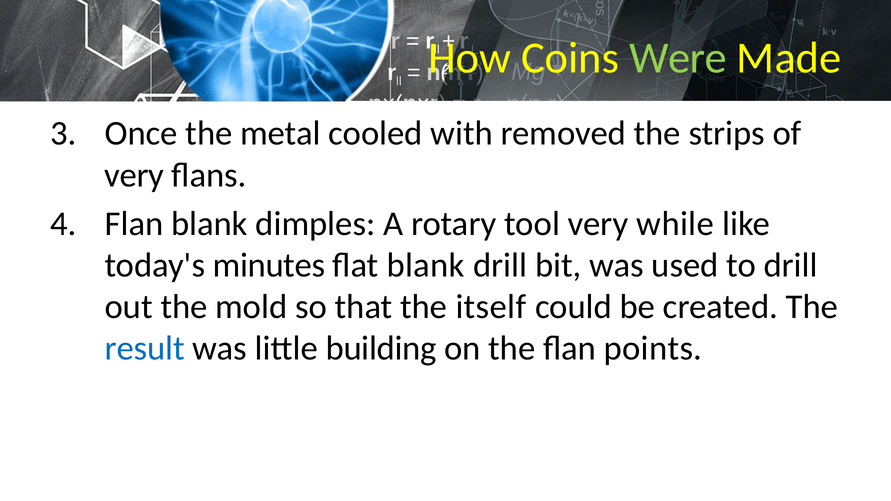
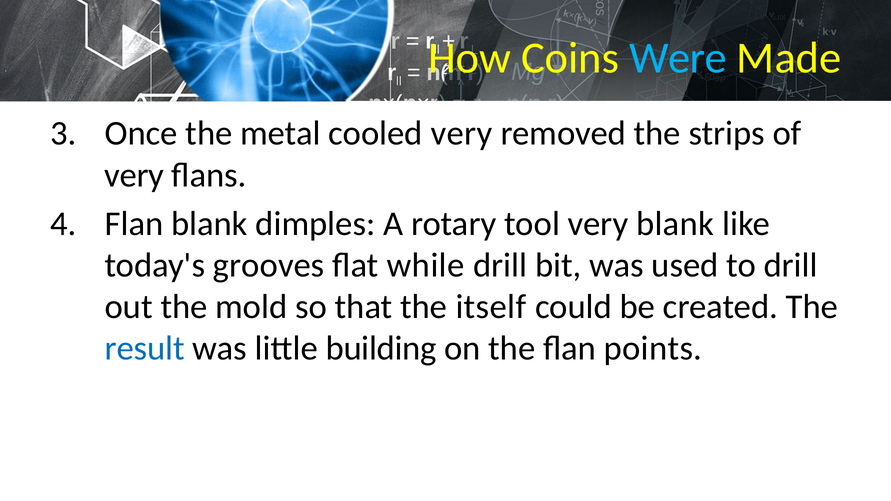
Were colour: light green -> light blue
cooled with: with -> very
very while: while -> blank
minutes: minutes -> grooves
flat blank: blank -> while
